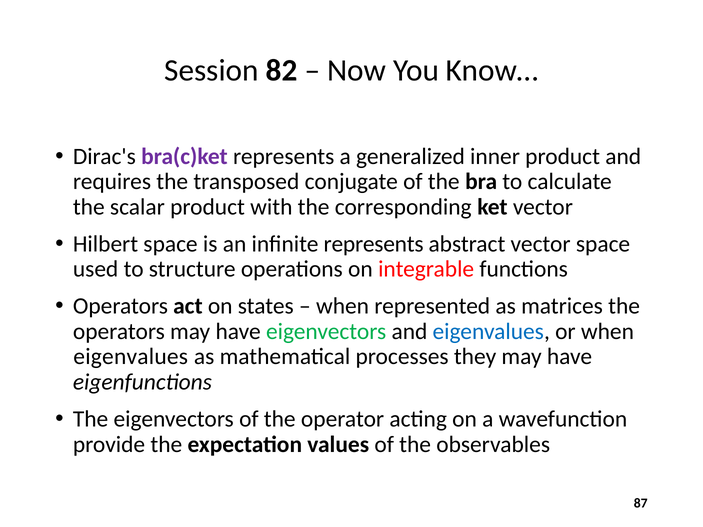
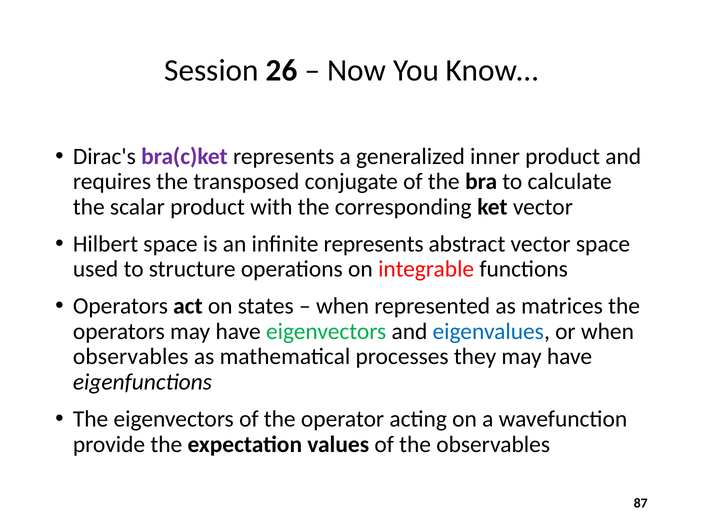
82: 82 -> 26
eigenvalues at (131, 357): eigenvalues -> observables
